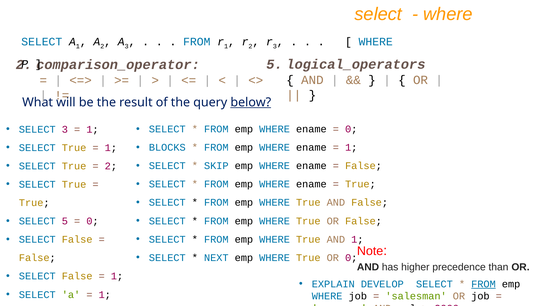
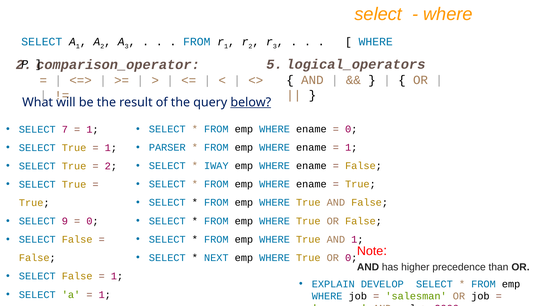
SELECT 3: 3 -> 7
BLOCKS: BLOCKS -> PARSER
SKIP: SKIP -> IWAY
SELECT 5: 5 -> 9
FROM at (483, 285) underline: present -> none
